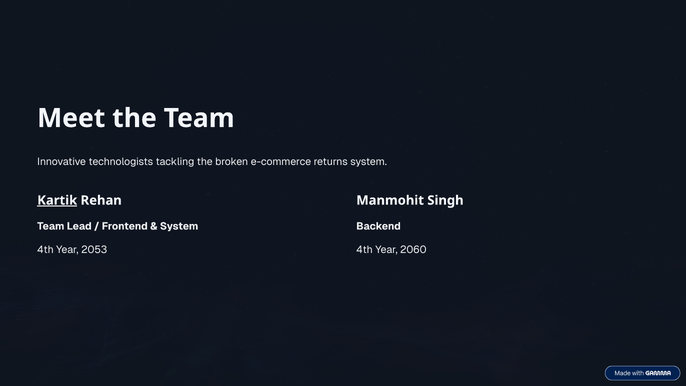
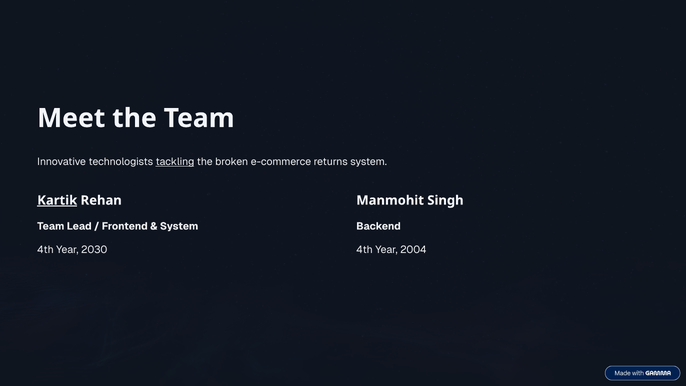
tackling underline: none -> present
2053: 2053 -> 2030
2060: 2060 -> 2004
